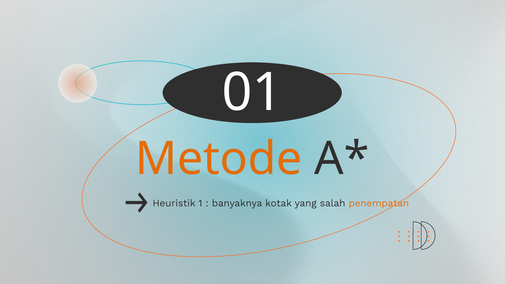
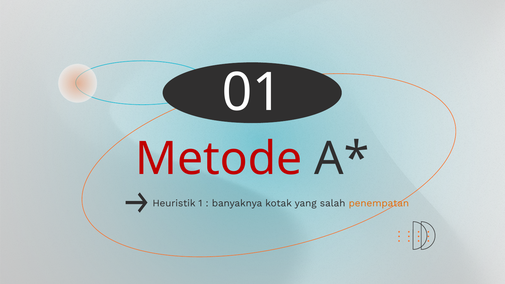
Metode colour: orange -> red
